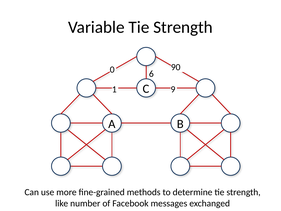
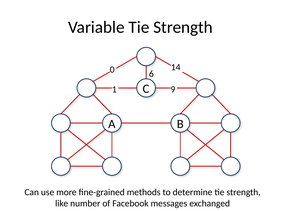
90: 90 -> 14
